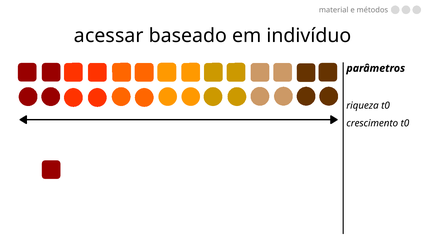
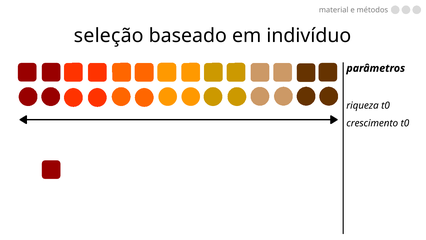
acessar: acessar -> seleção
